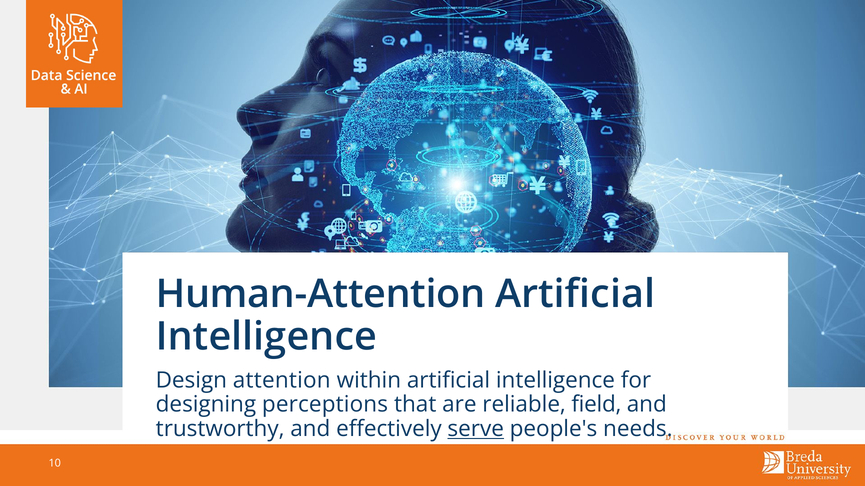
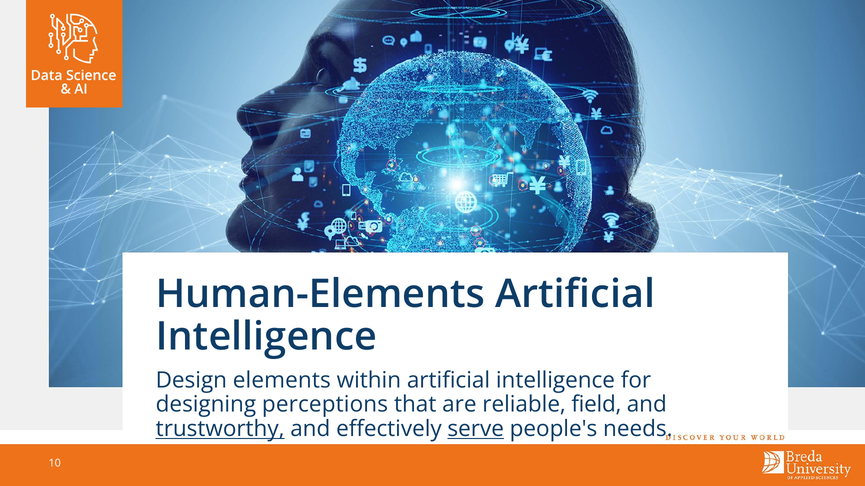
Human-Attention: Human-Attention -> Human-Elements
attention: attention -> elements
trustworthy underline: none -> present
